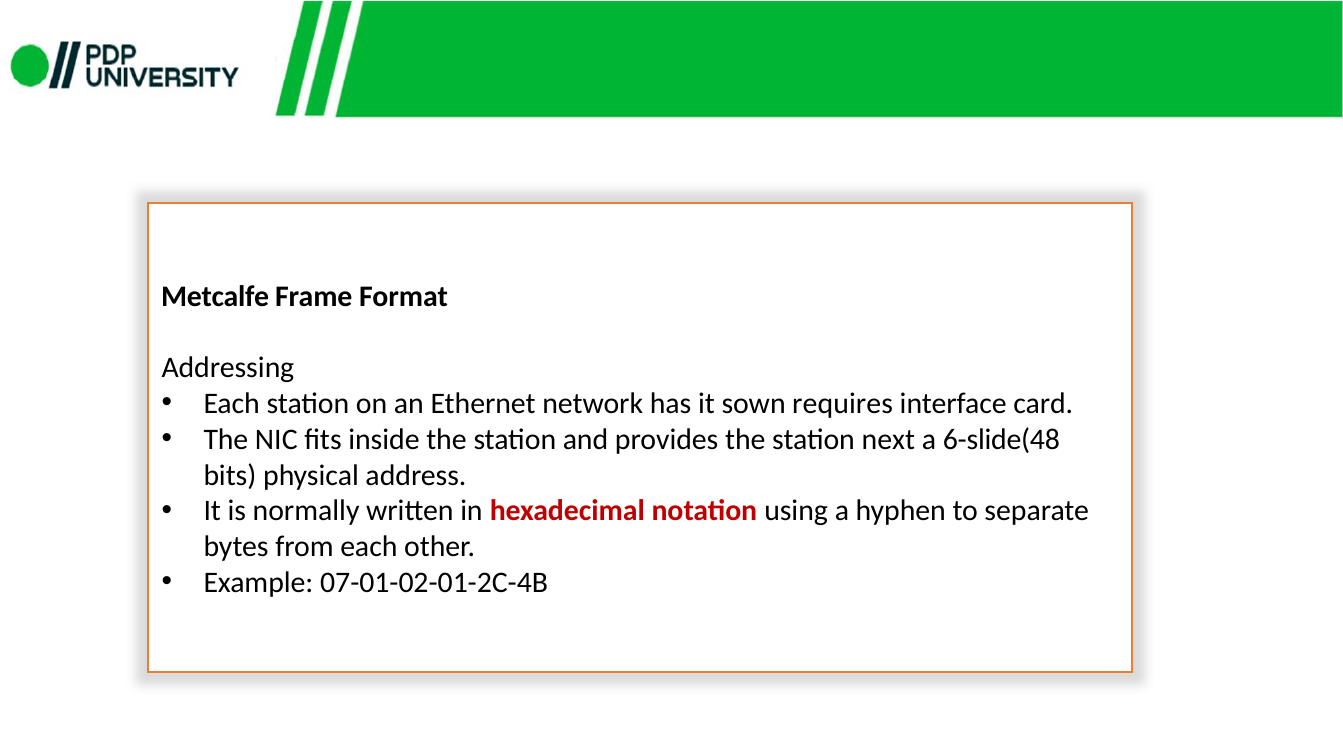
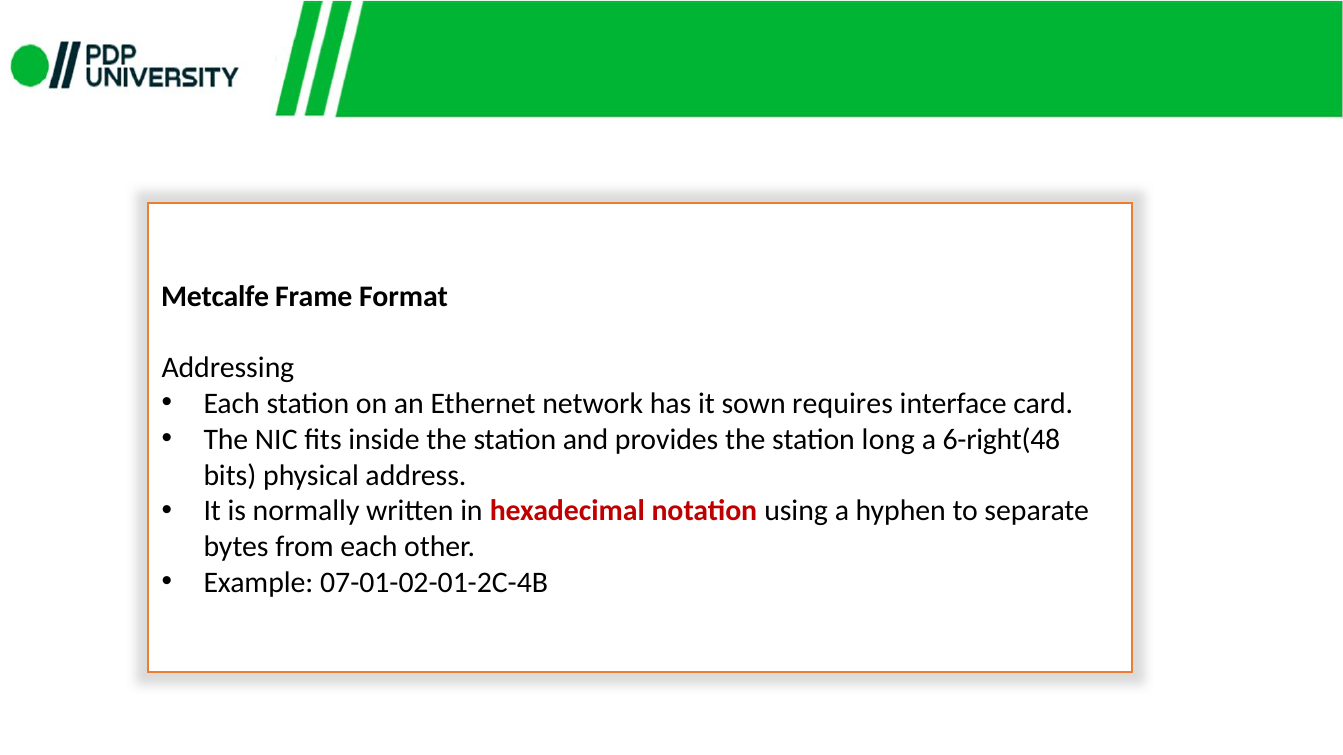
next: next -> long
6-slide(48: 6-slide(48 -> 6-right(48
